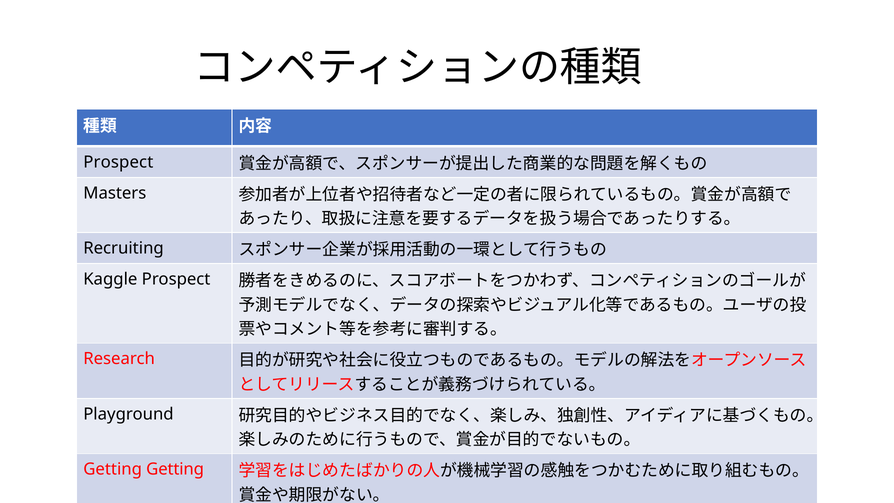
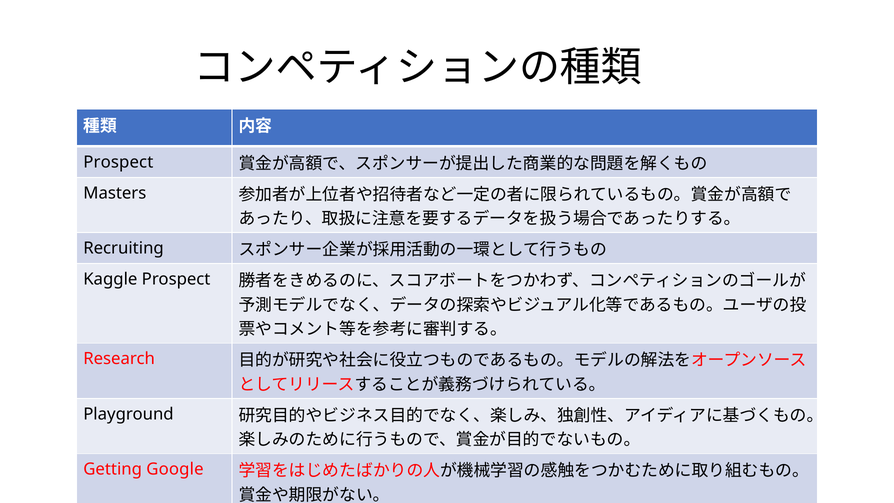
Getting Getting: Getting -> Google
